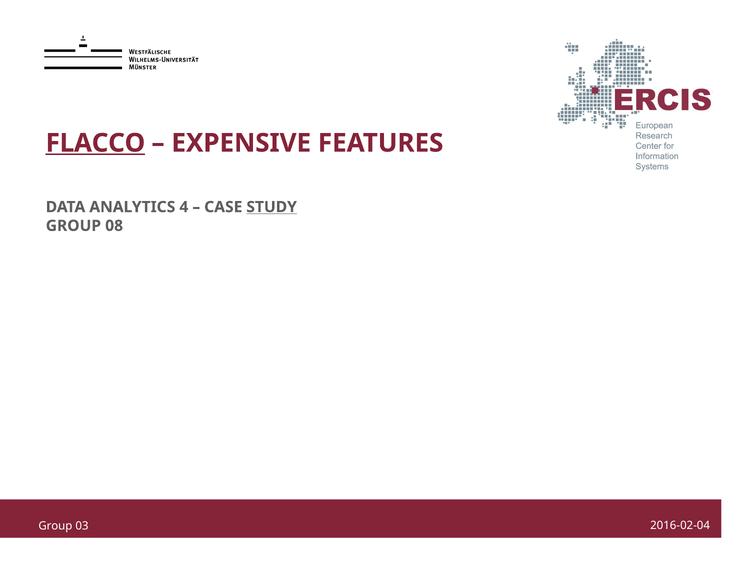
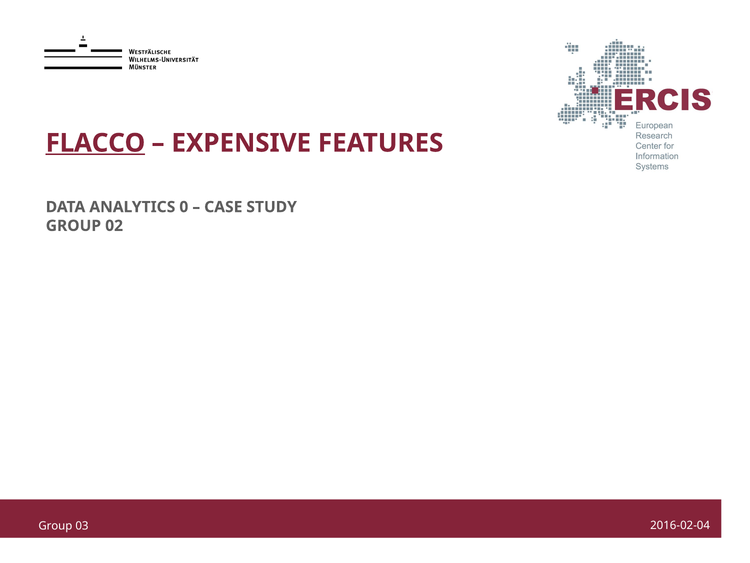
4: 4 -> 0
STUDY underline: present -> none
08: 08 -> 02
